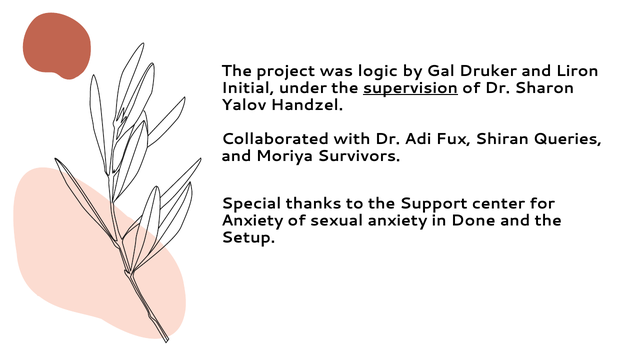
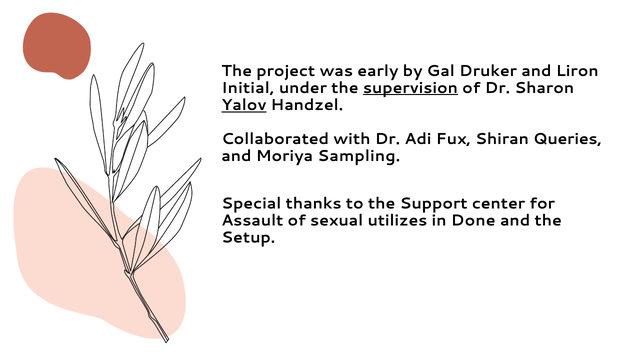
logic: logic -> early
Yalov underline: none -> present
Survivors: Survivors -> Sampling
Anxiety at (252, 220): Anxiety -> Assault
sexual anxiety: anxiety -> utilizes
